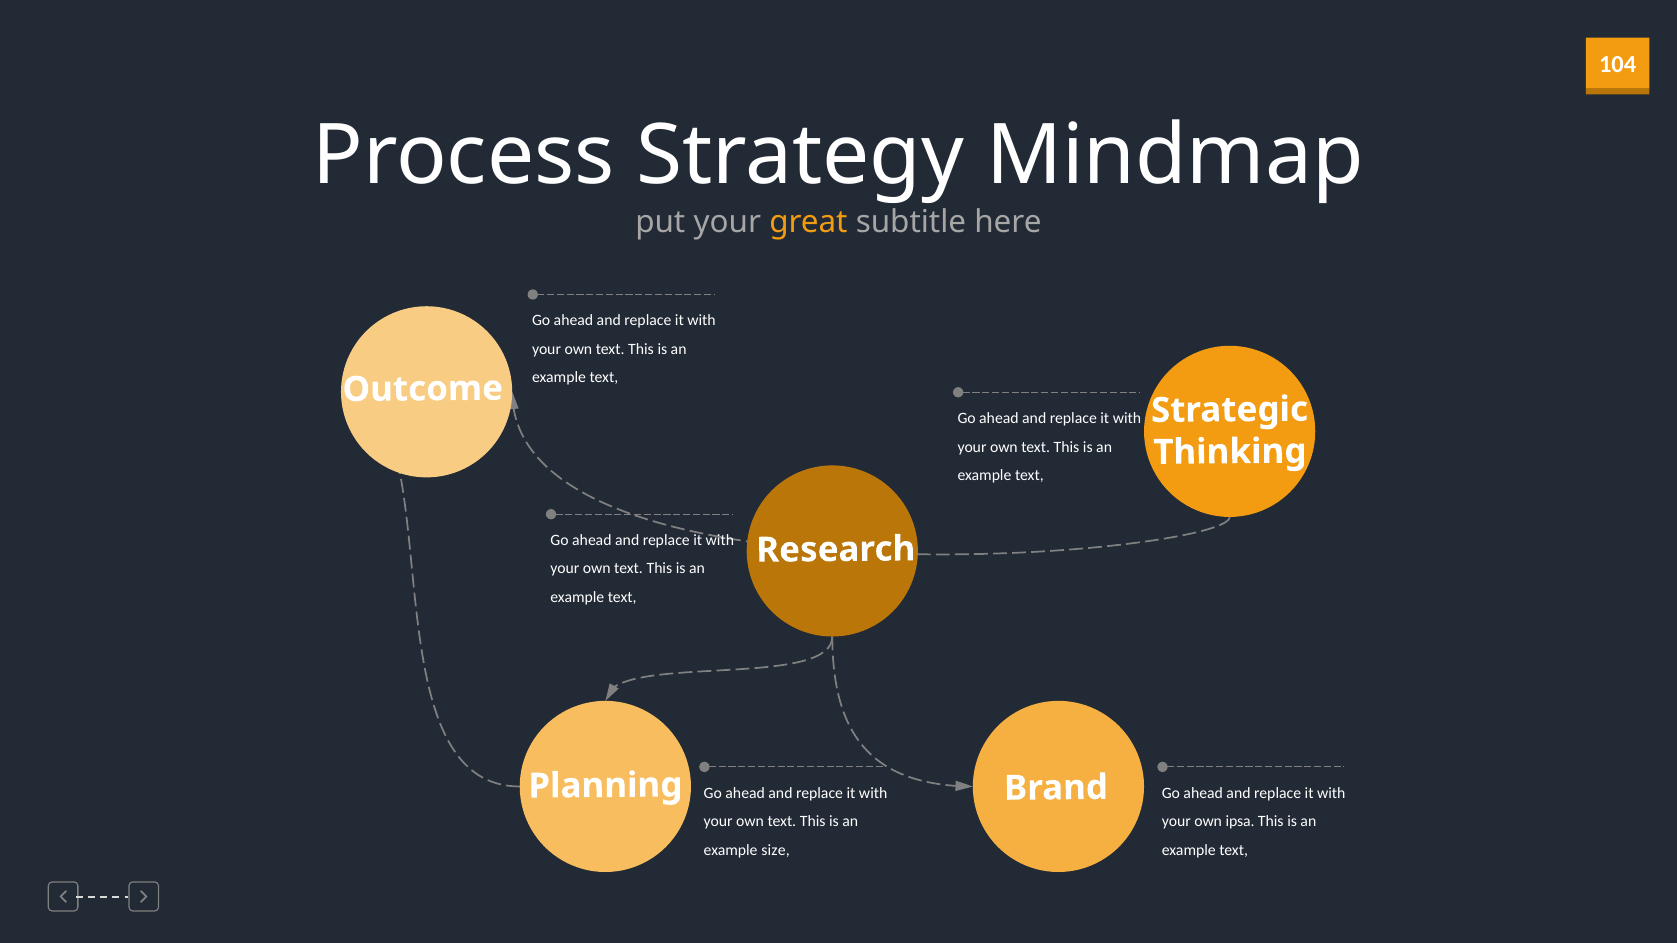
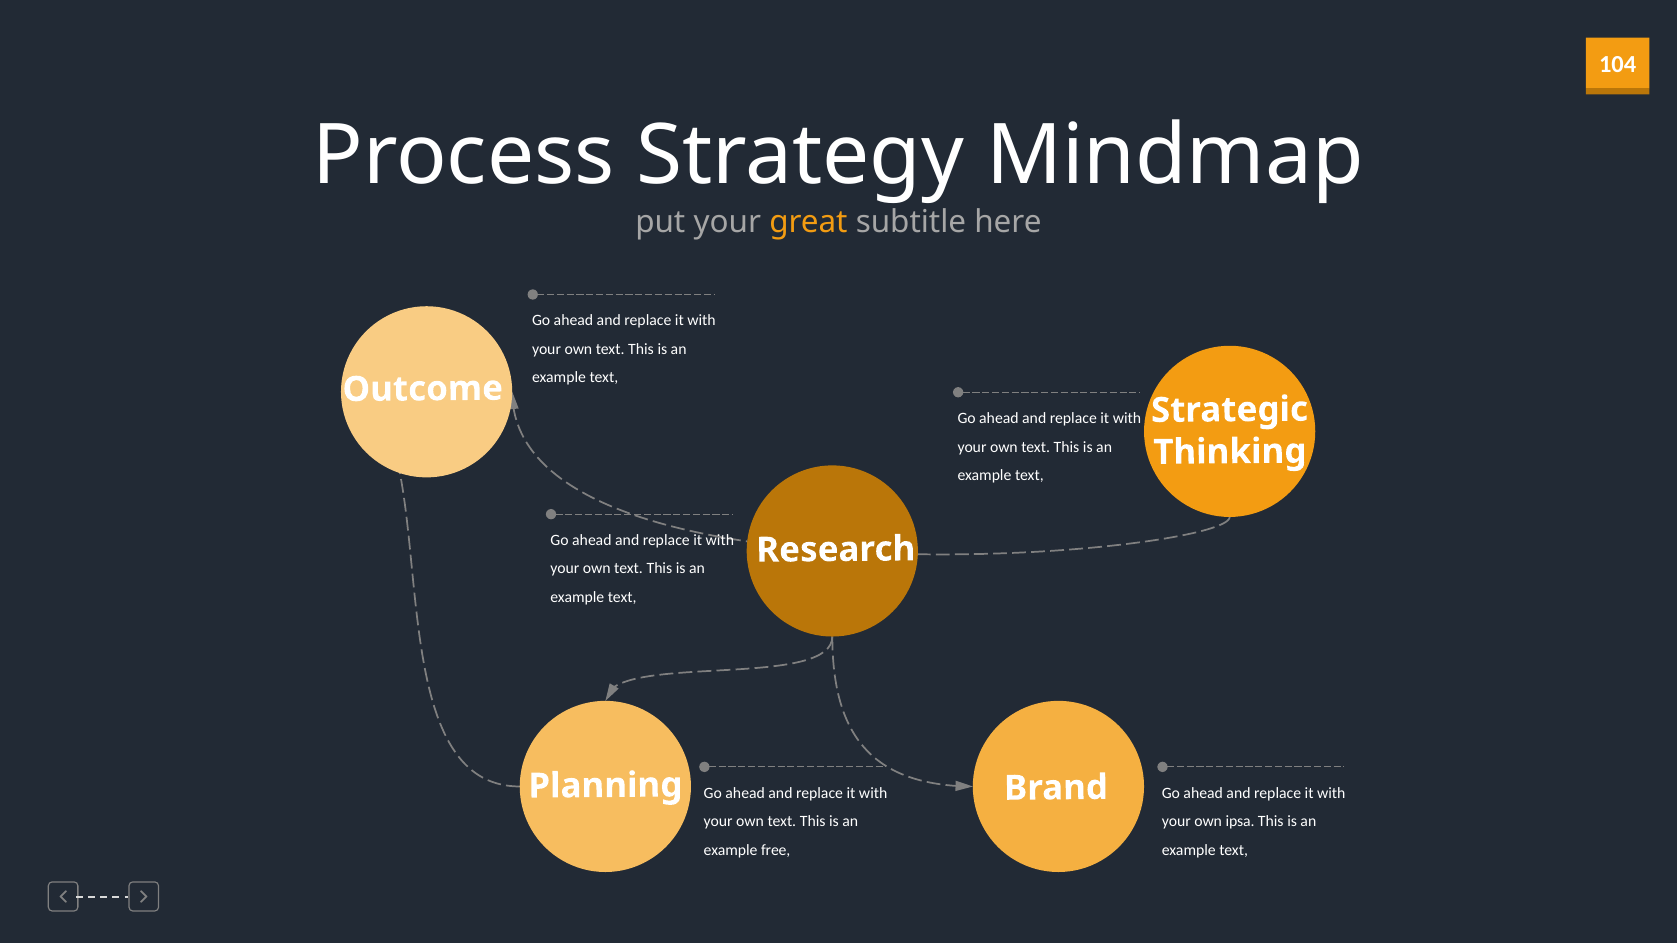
size: size -> free
